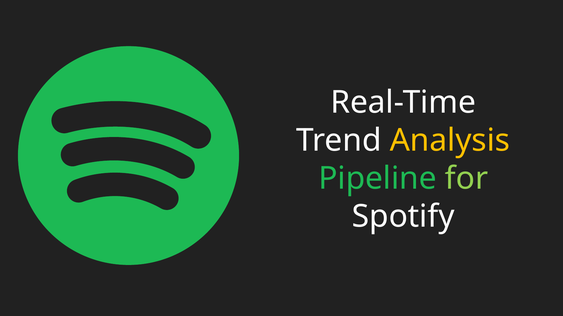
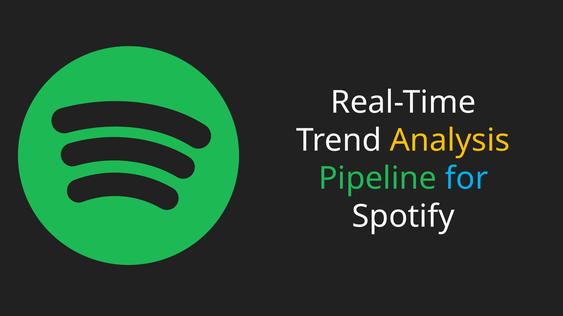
for colour: light green -> light blue
